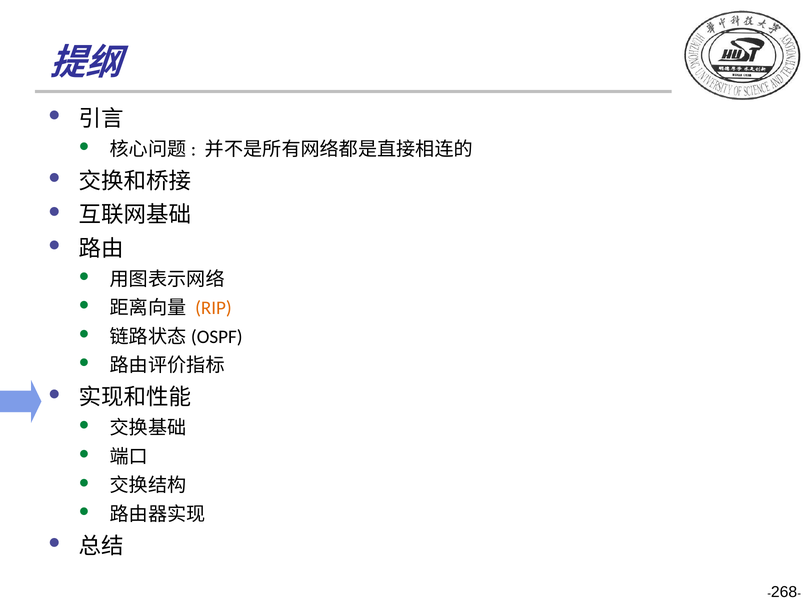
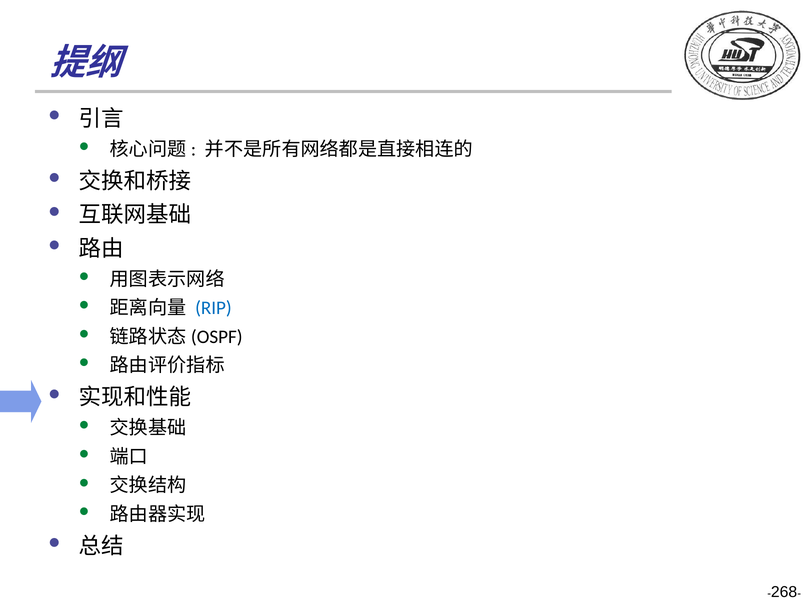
RIP colour: orange -> blue
